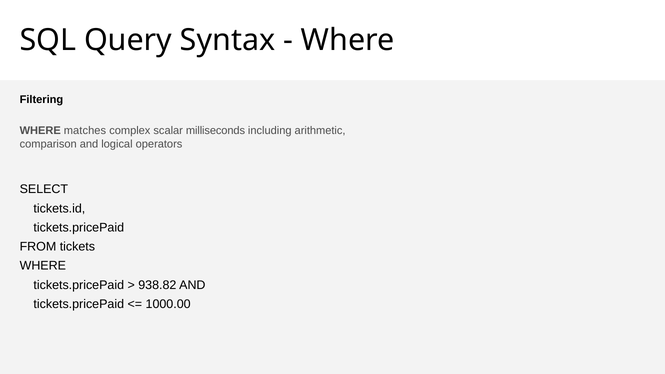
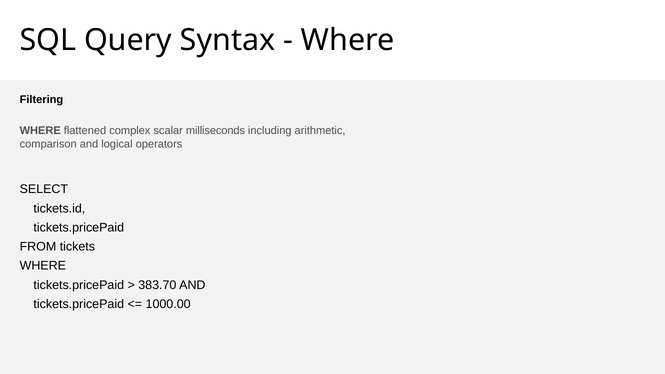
matches: matches -> flattened
938.82: 938.82 -> 383.70
